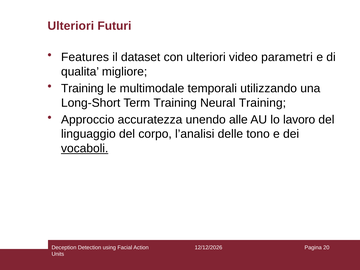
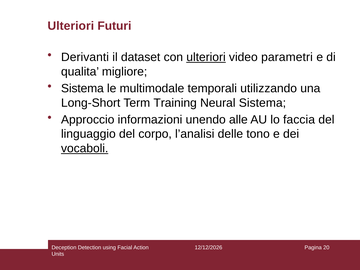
Features: Features -> Derivanti
ulteriori at (206, 57) underline: none -> present
Training at (82, 88): Training -> Sistema
Neural Training: Training -> Sistema
accuratezza: accuratezza -> informazioni
lavoro: lavoro -> faccia
